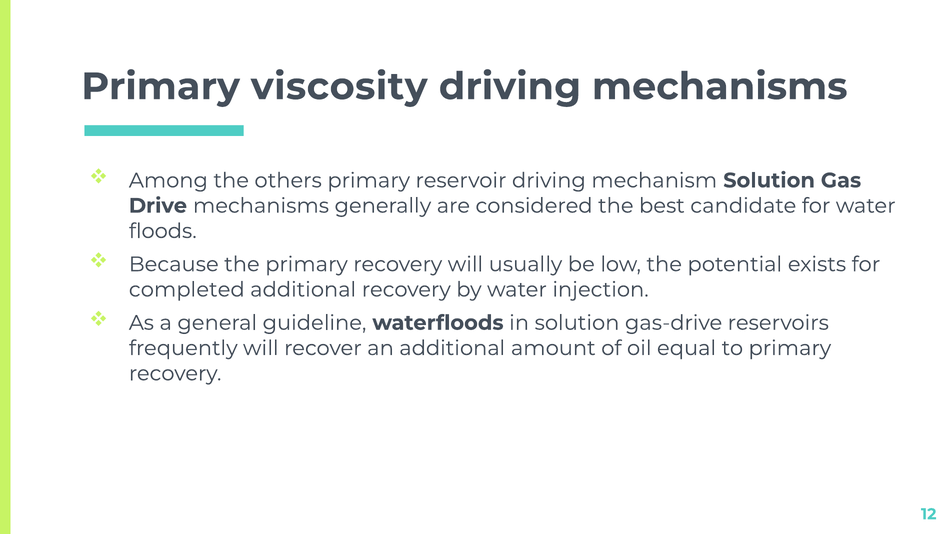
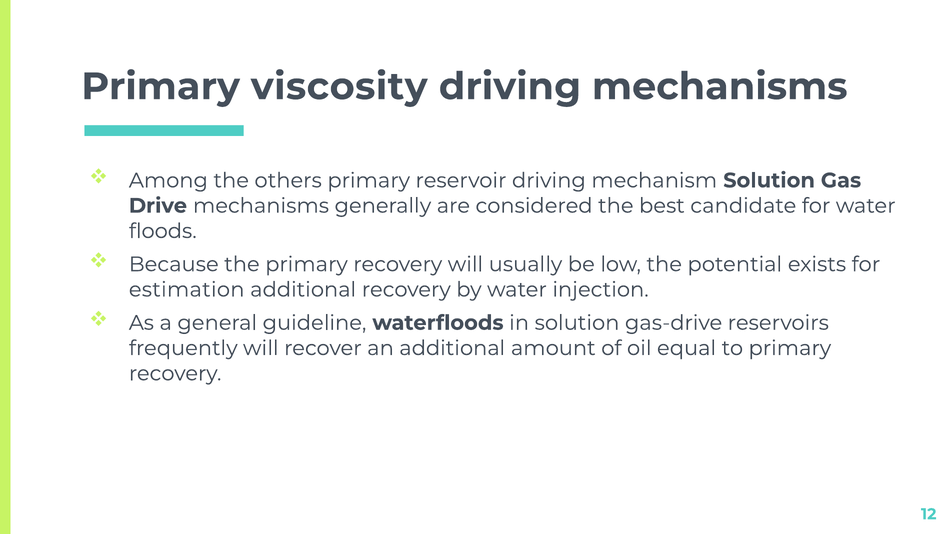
completed: completed -> estimation
